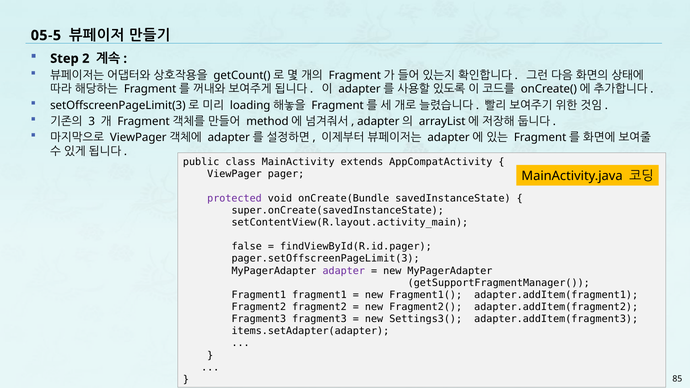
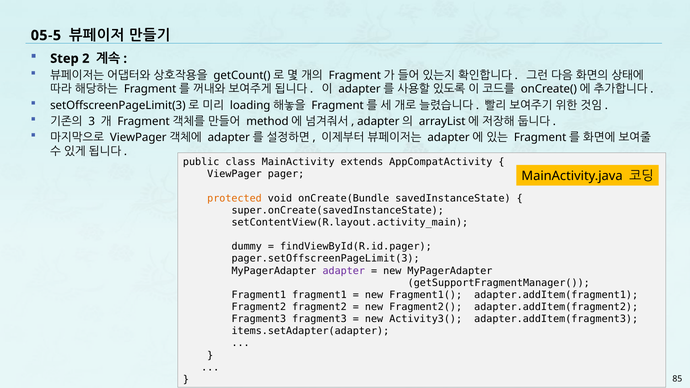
protected colour: purple -> orange
false: false -> dummy
Settings3(: Settings3( -> Activity3(
